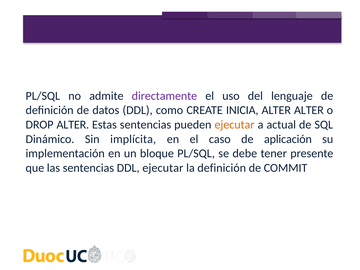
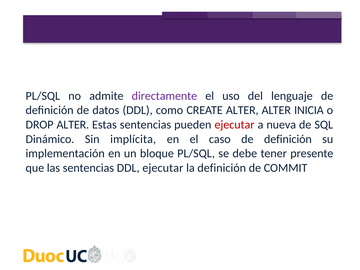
CREATE INICIA: INICIA -> ALTER
ALTER ALTER: ALTER -> INICIA
ejecutar at (235, 125) colour: orange -> red
actual: actual -> nueva
caso de aplicación: aplicación -> definición
